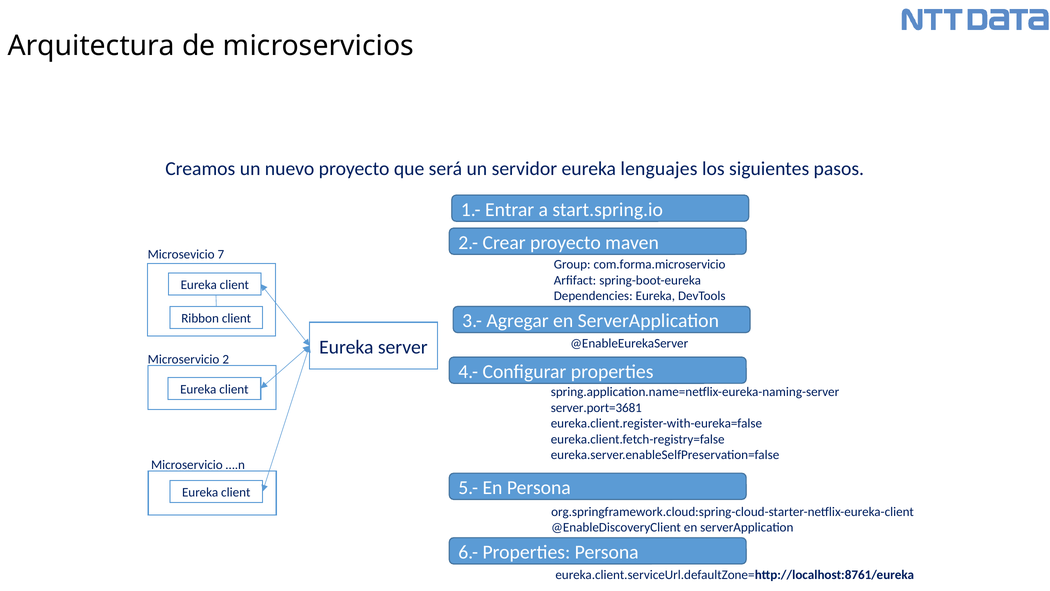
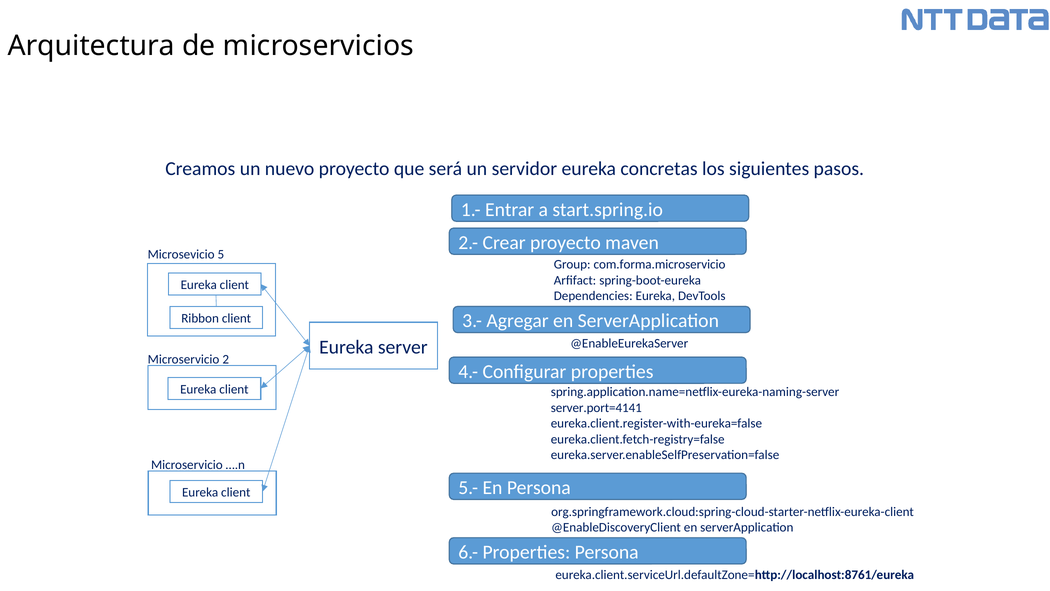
lenguajes: lenguajes -> concretas
7: 7 -> 5
server.port=3681: server.port=3681 -> server.port=4141
